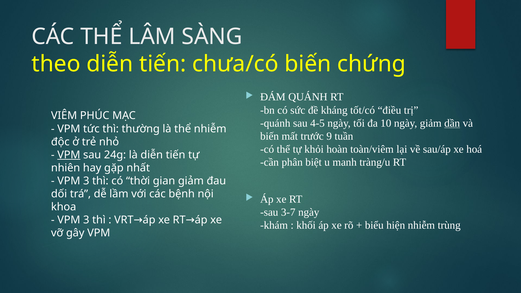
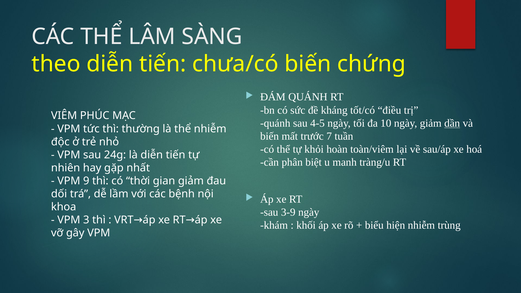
9: 9 -> 7
VPM at (69, 155) underline: present -> none
3 at (86, 181): 3 -> 9
3-7: 3-7 -> 3-9
